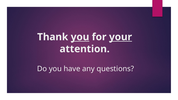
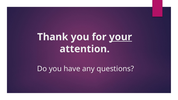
you at (80, 37) underline: present -> none
